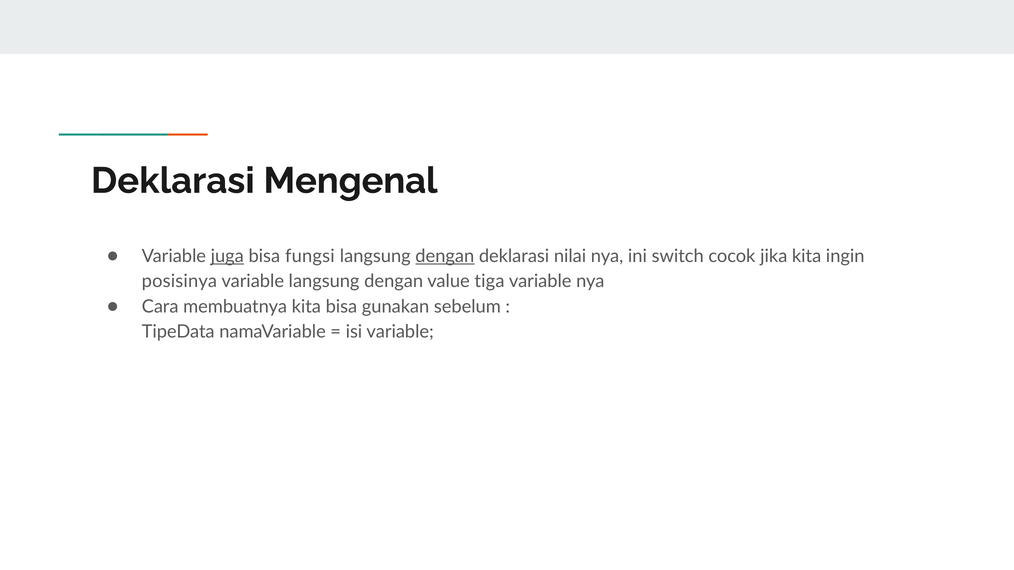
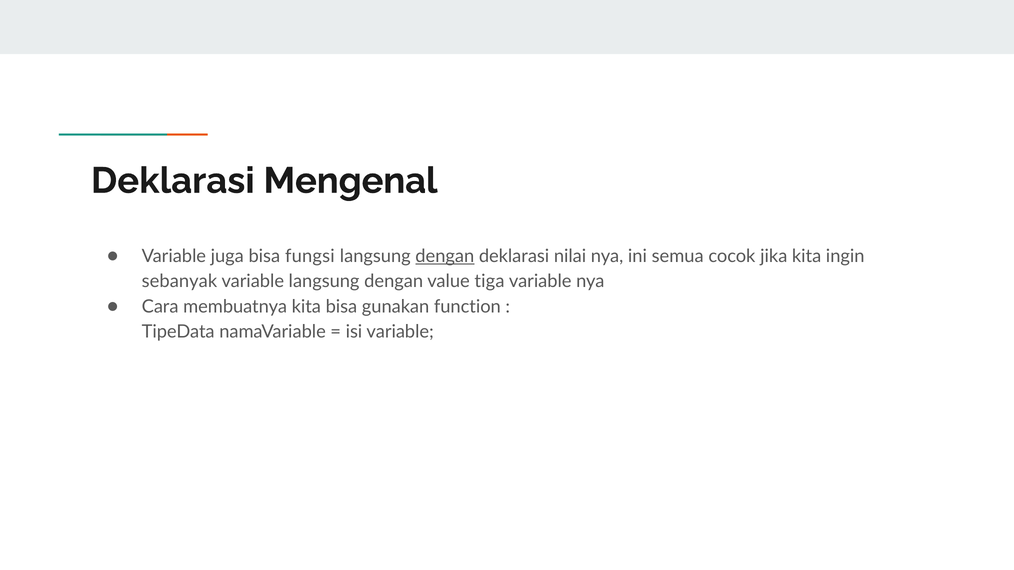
juga underline: present -> none
switch: switch -> semua
posisinya: posisinya -> sebanyak
sebelum: sebelum -> function
